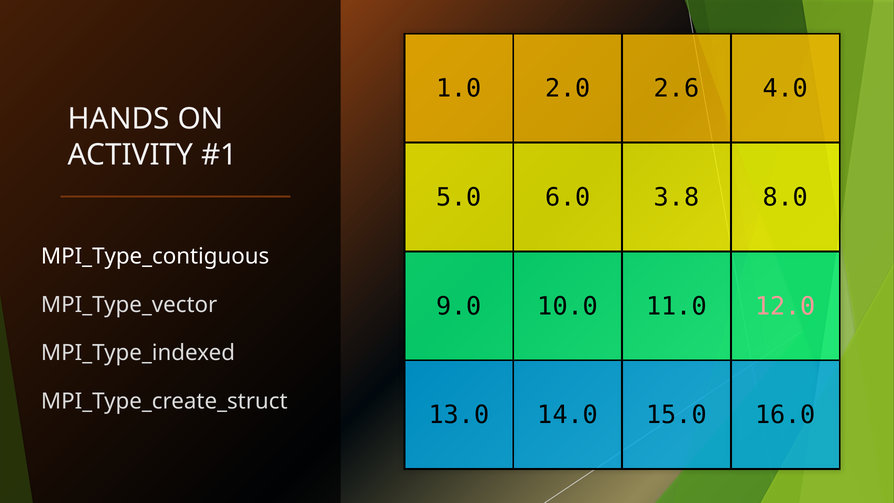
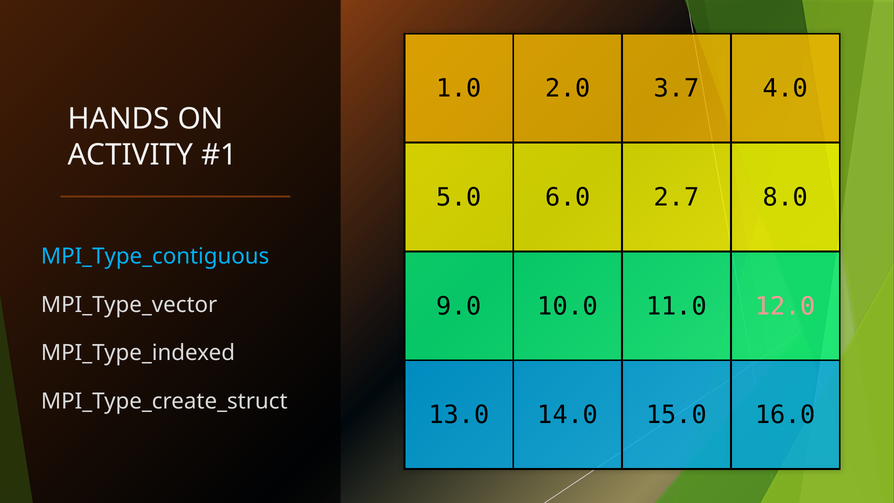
2.6: 2.6 -> 3.7
3.8: 3.8 -> 2.7
MPI_Type_contiguous colour: white -> light blue
